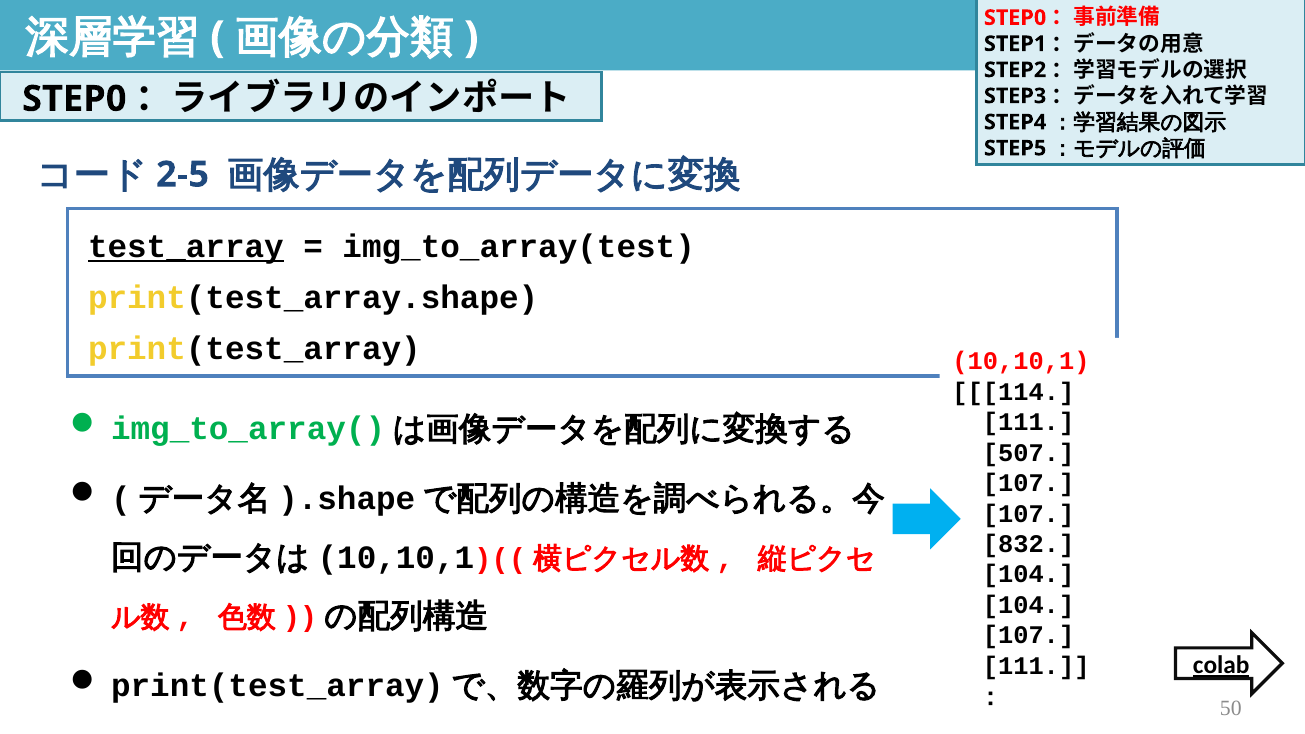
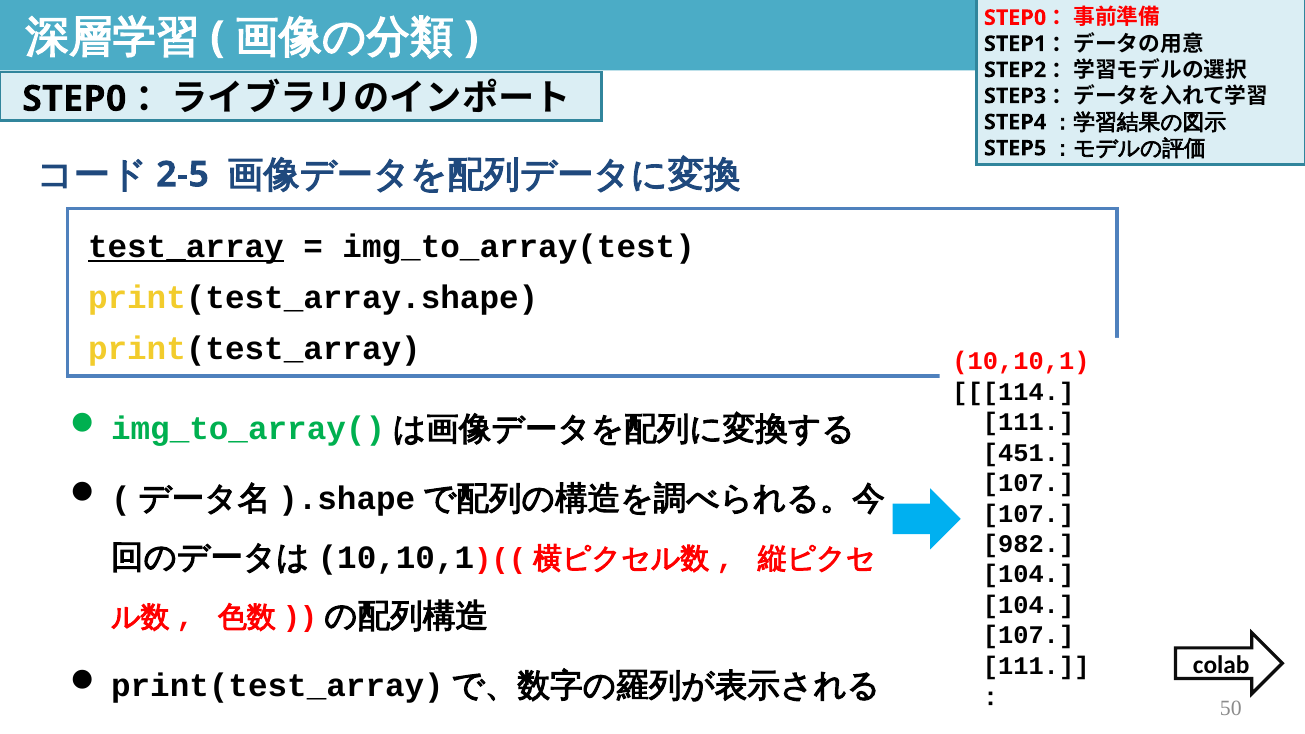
507: 507 -> 451
832: 832 -> 982
colab underline: present -> none
